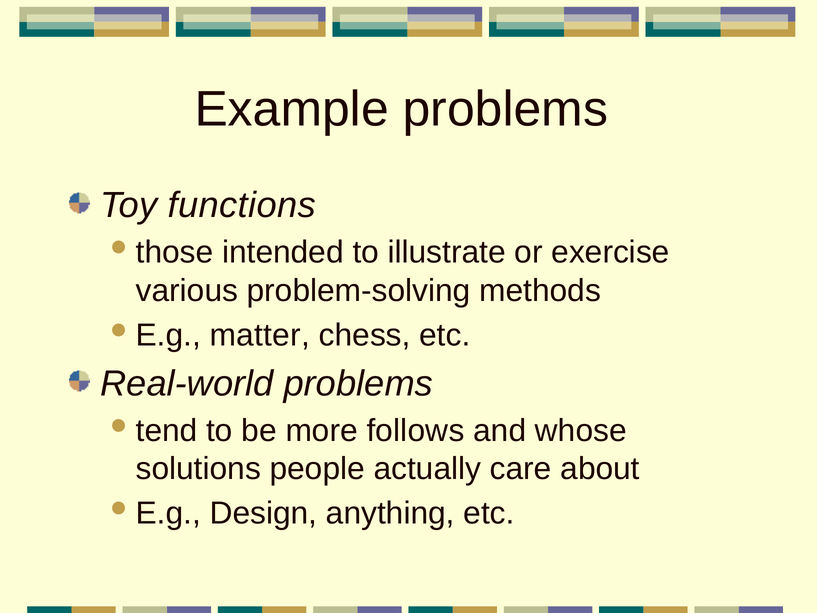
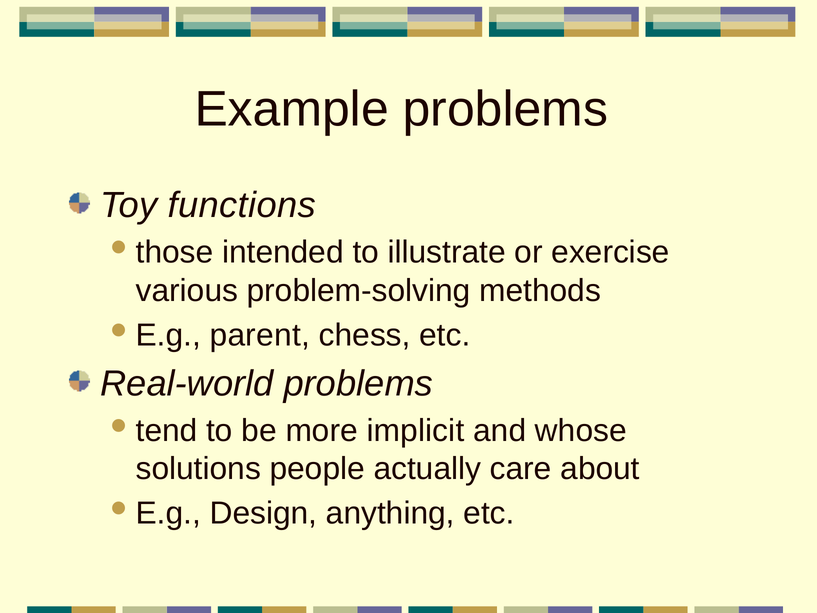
matter: matter -> parent
follows: follows -> implicit
